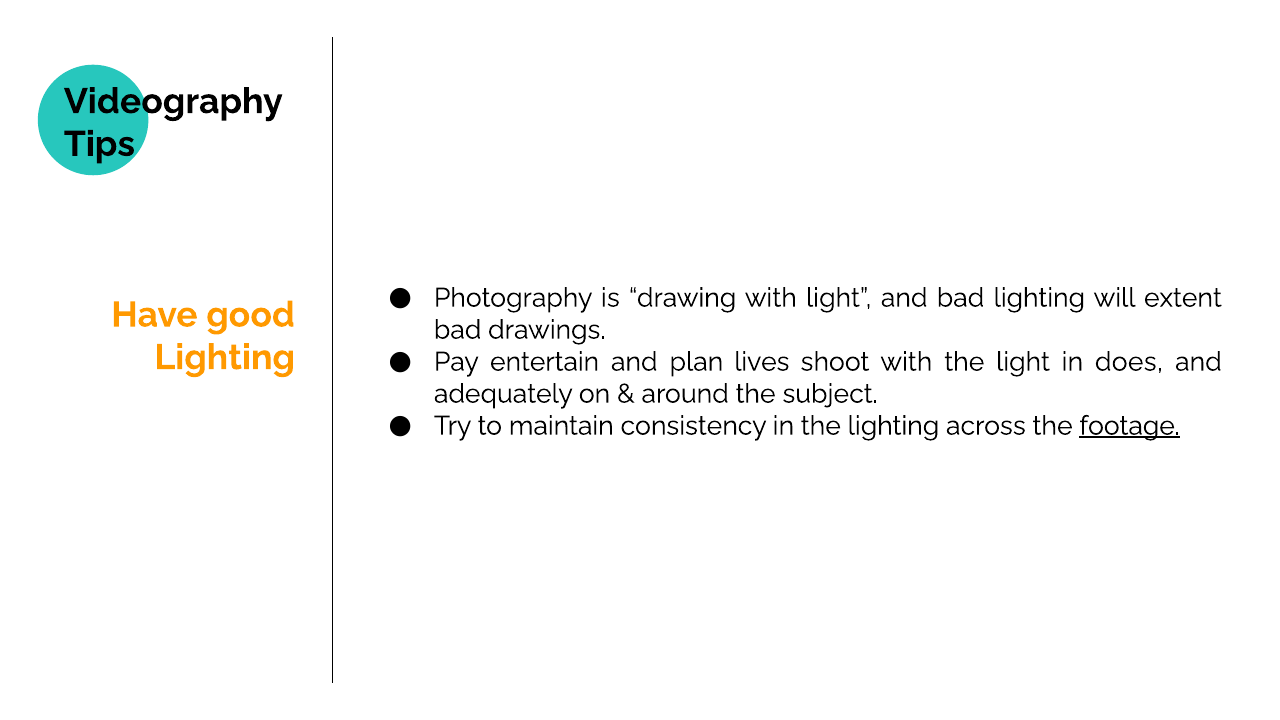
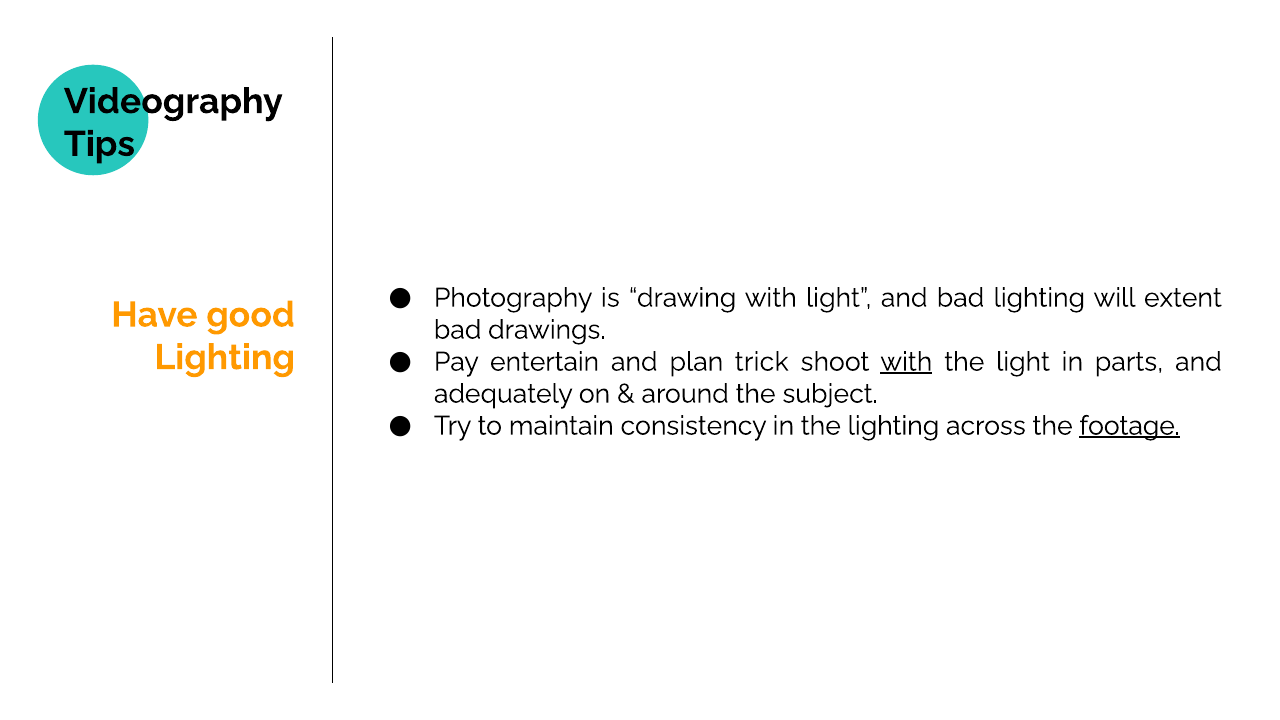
lives: lives -> trick
with at (906, 362) underline: none -> present
does: does -> parts
